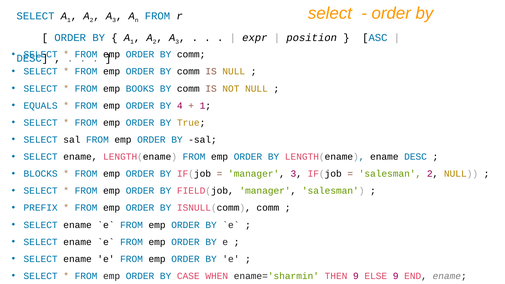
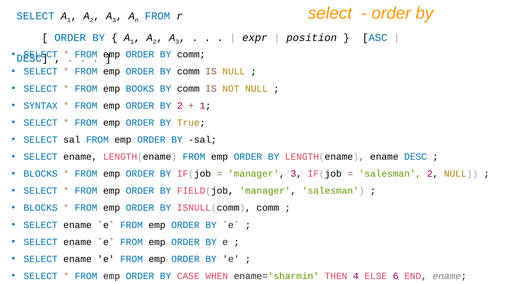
EQUALS: EQUALS -> SYNTAX
BY 4: 4 -> 2
PREFIX at (41, 208): PREFIX -> BLOCKS
THEN 9: 9 -> 4
ELSE 9: 9 -> 6
